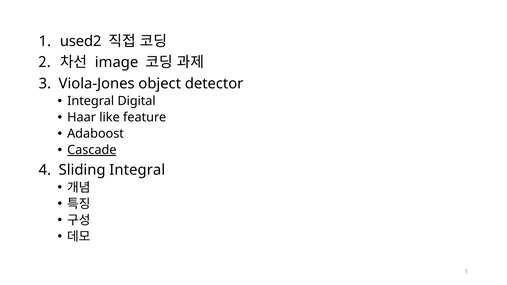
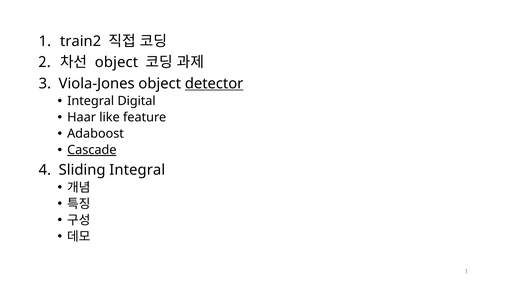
used2: used2 -> train2
image at (117, 62): image -> object
detector underline: none -> present
